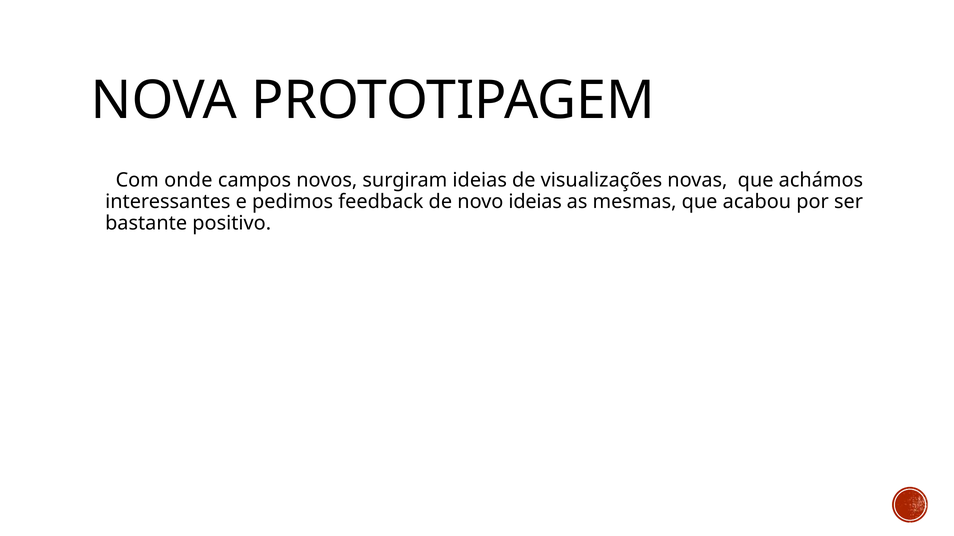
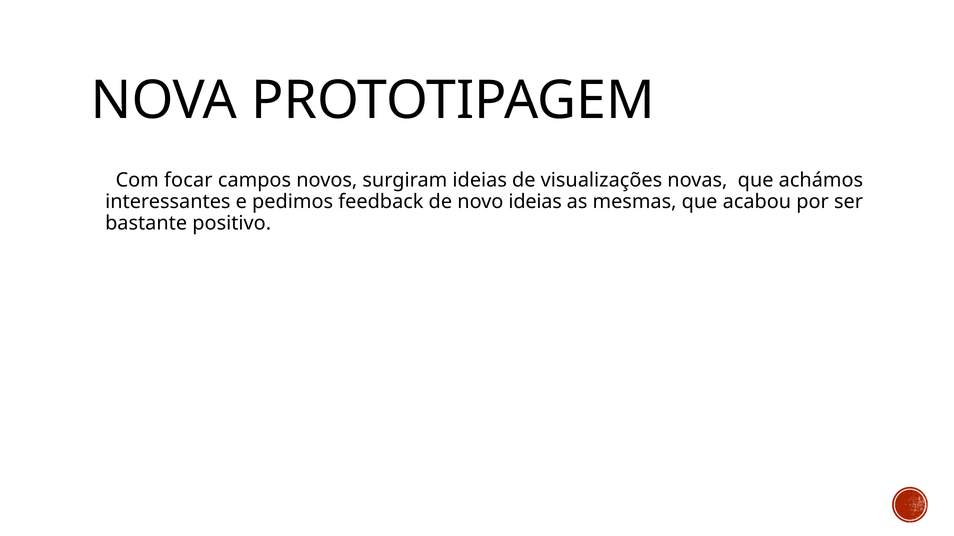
onde: onde -> focar
